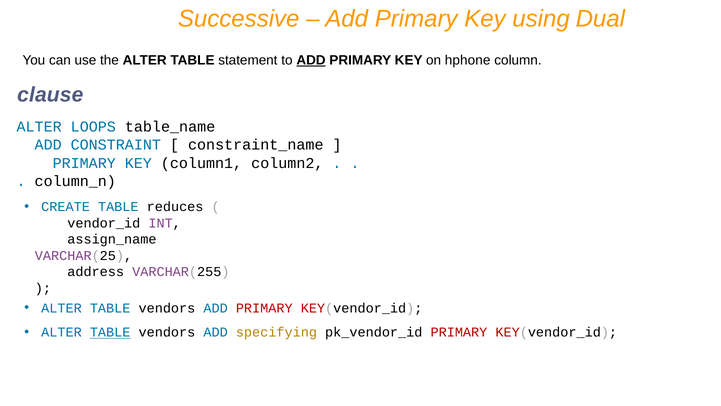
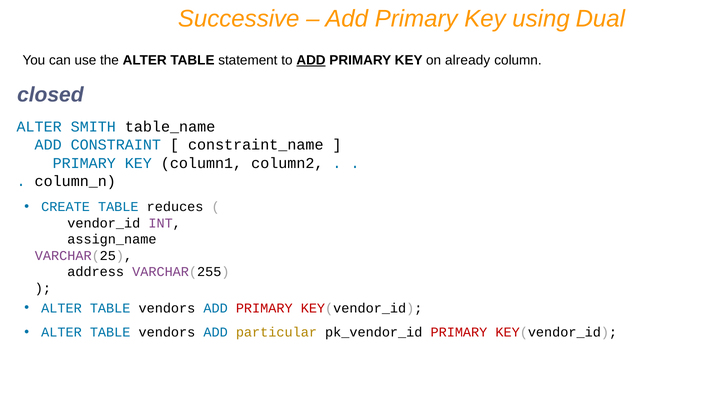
hphone: hphone -> already
clause: clause -> closed
LOOPS: LOOPS -> SMITH
TABLE at (110, 332) underline: present -> none
specifying: specifying -> particular
